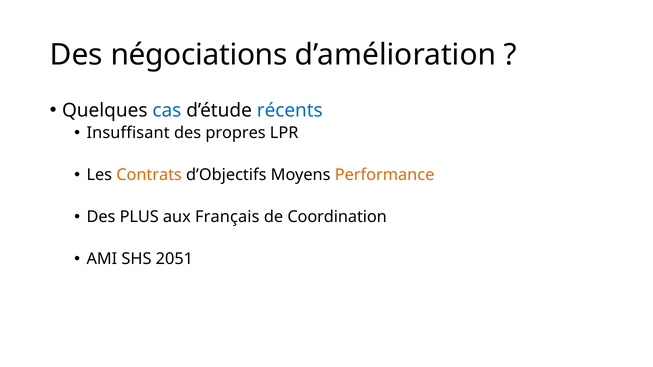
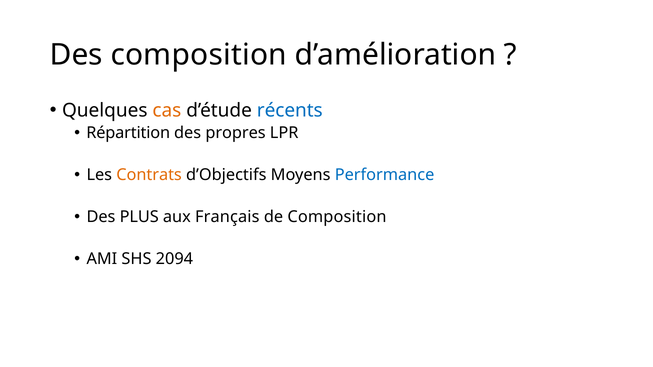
Des négociations: négociations -> composition
cas colour: blue -> orange
Insuffisant: Insuffisant -> Répartition
Performance colour: orange -> blue
de Coordination: Coordination -> Composition
2051: 2051 -> 2094
